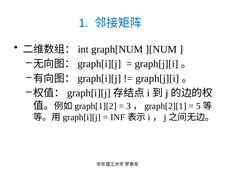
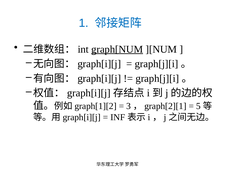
graph[NUM underline: none -> present
